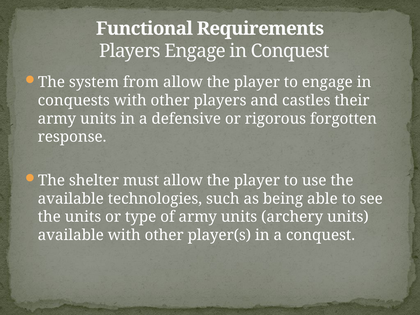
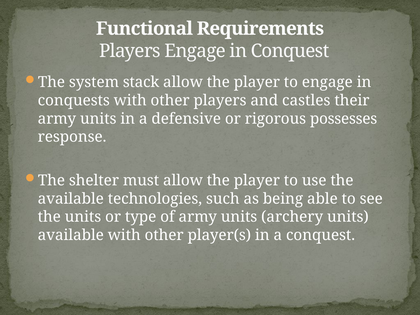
from: from -> stack
forgotten: forgotten -> possesses
